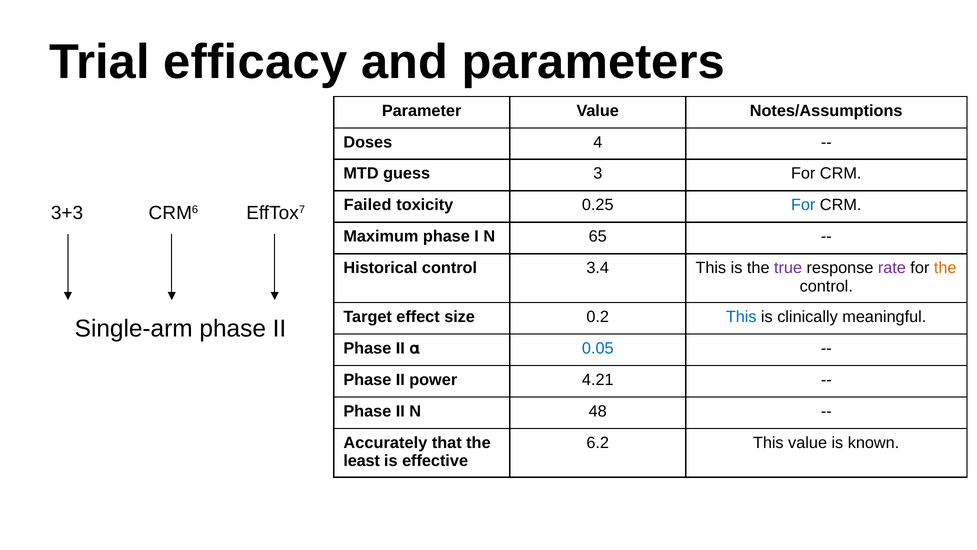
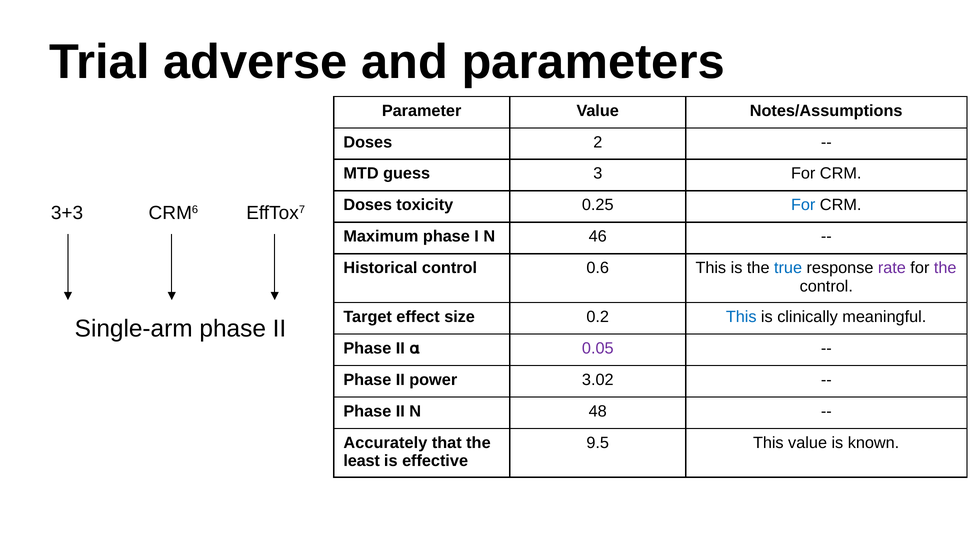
efficacy: efficacy -> adverse
4: 4 -> 2
Failed at (368, 205): Failed -> Doses
65: 65 -> 46
3.4: 3.4 -> 0.6
true colour: purple -> blue
the at (945, 268) colour: orange -> purple
0.05 colour: blue -> purple
4.21: 4.21 -> 3.02
6.2: 6.2 -> 9.5
